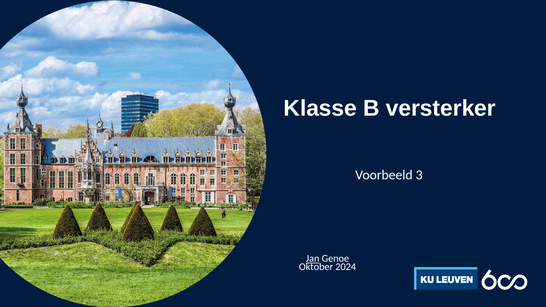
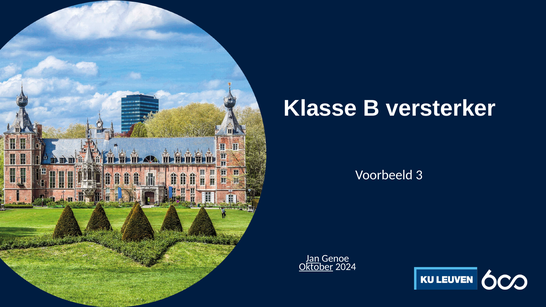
Oktober underline: none -> present
